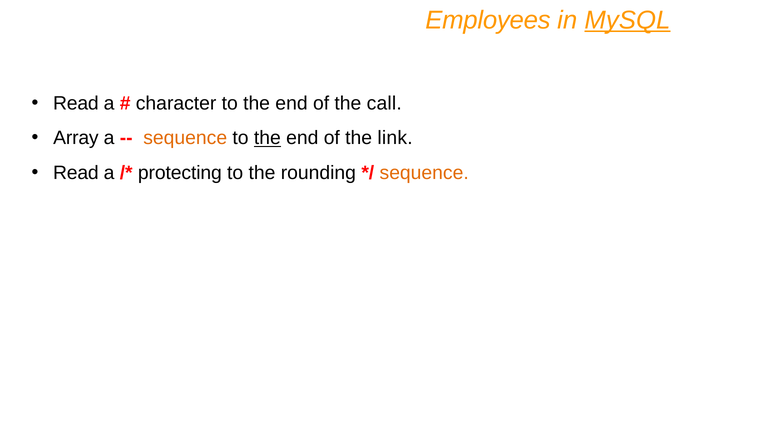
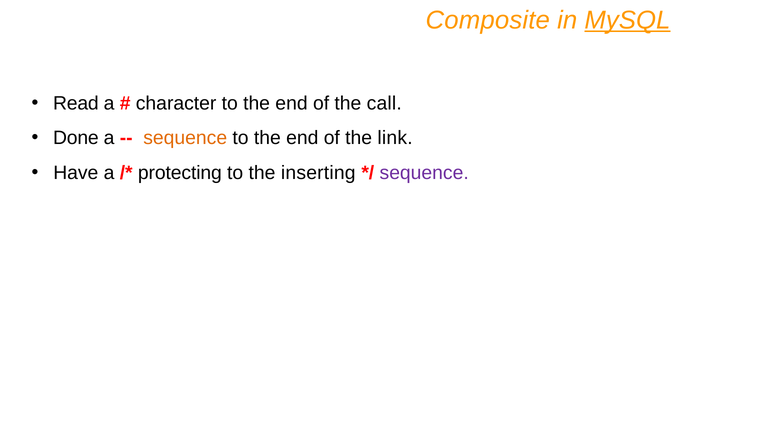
Employees: Employees -> Composite
Array: Array -> Done
the at (267, 138) underline: present -> none
Read at (76, 173): Read -> Have
rounding: rounding -> inserting
sequence at (424, 173) colour: orange -> purple
